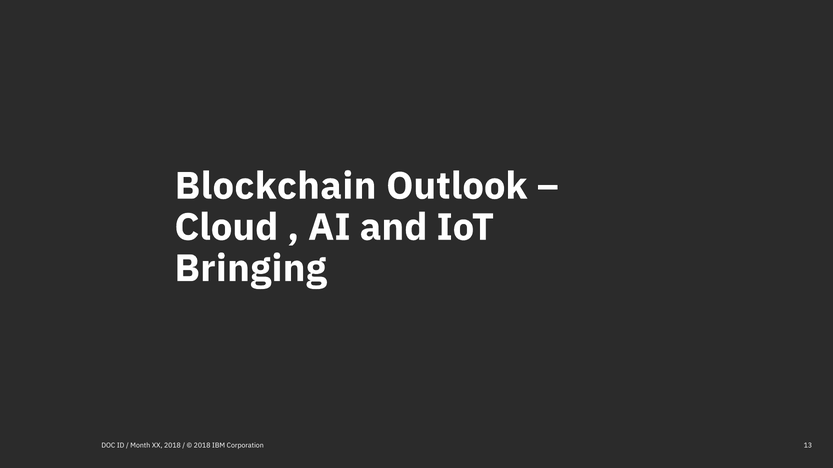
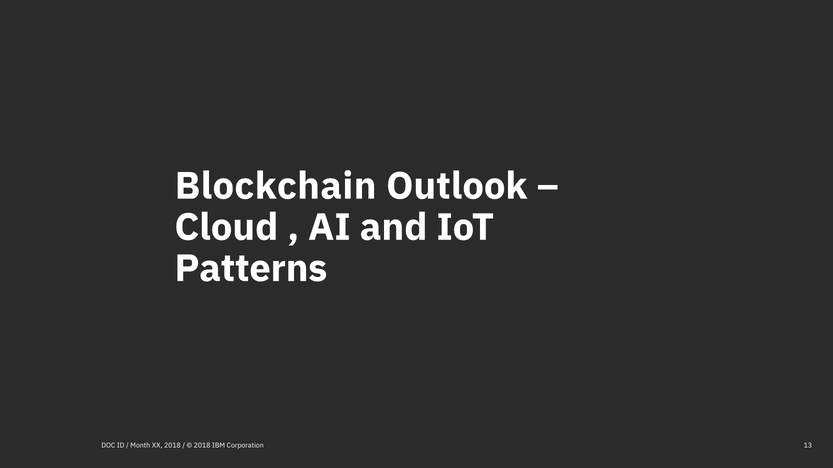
Bringing: Bringing -> Patterns
